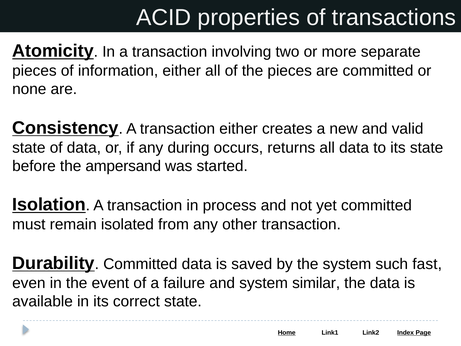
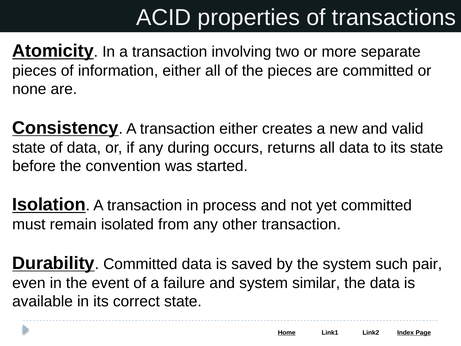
ampersand: ampersand -> convention
fast: fast -> pair
